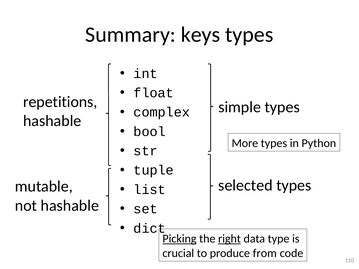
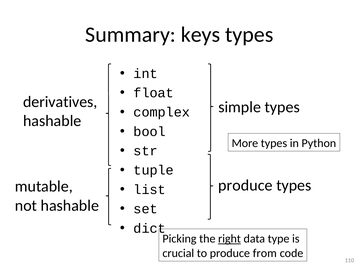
repetitions: repetitions -> derivatives
selected at (245, 185): selected -> produce
Picking underline: present -> none
